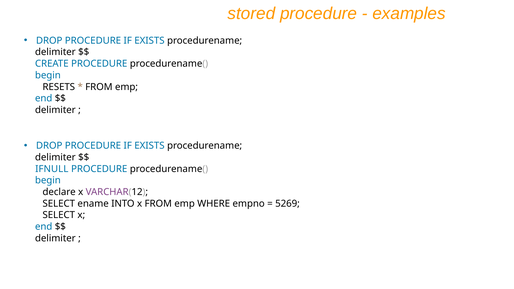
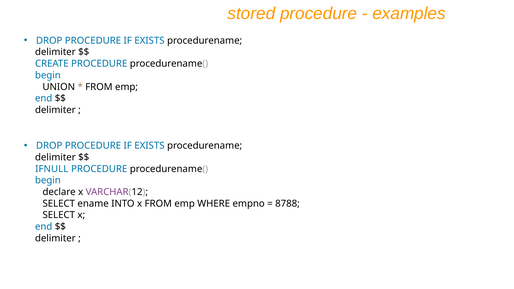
RESETS: RESETS -> UNION
5269: 5269 -> 8788
